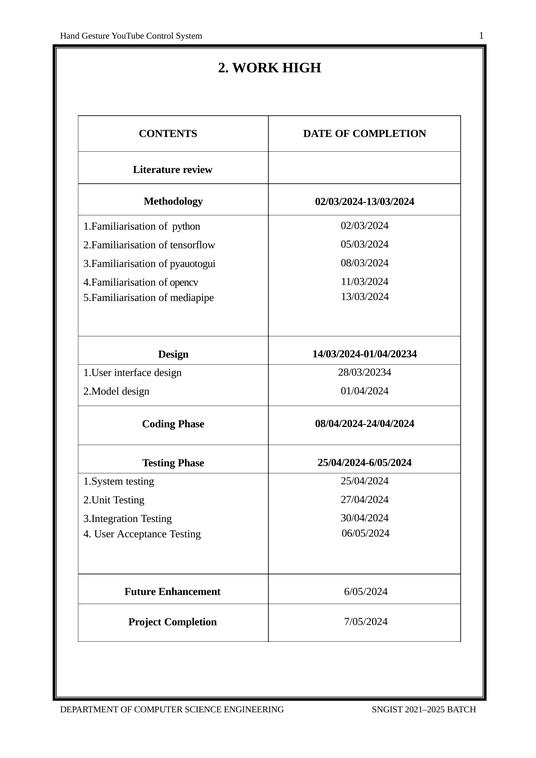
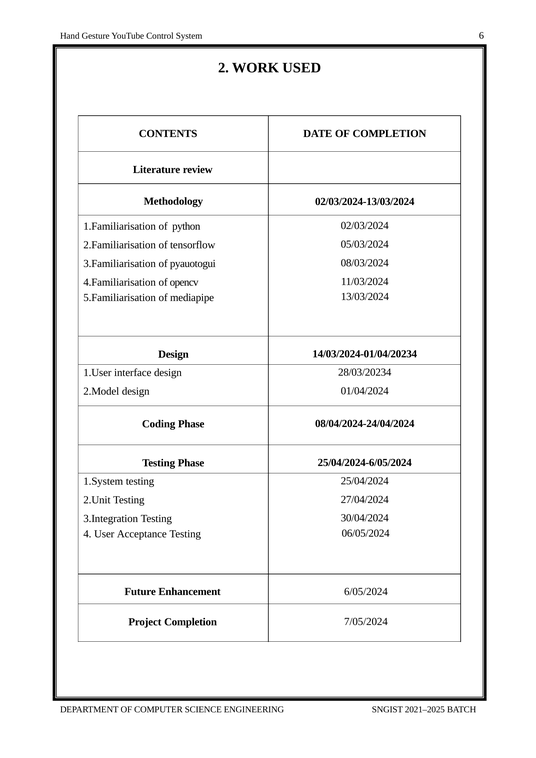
1: 1 -> 6
HIGH: HIGH -> USED
